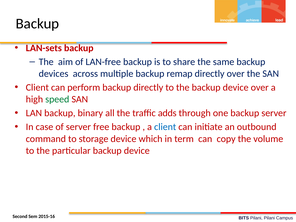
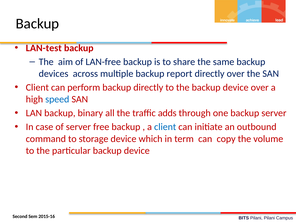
LAN-sets: LAN-sets -> LAN-test
remap: remap -> report
speed colour: green -> blue
